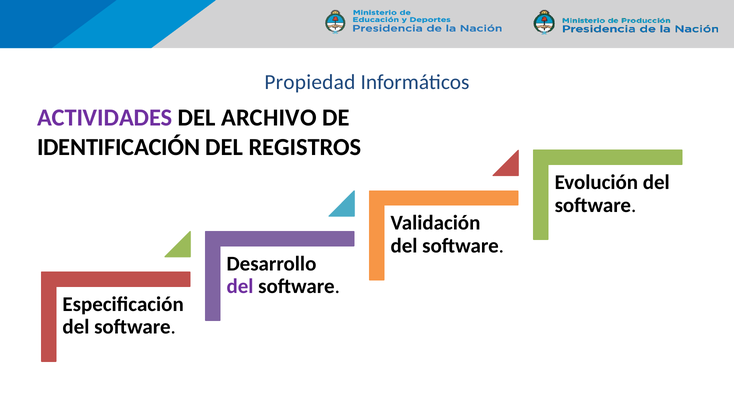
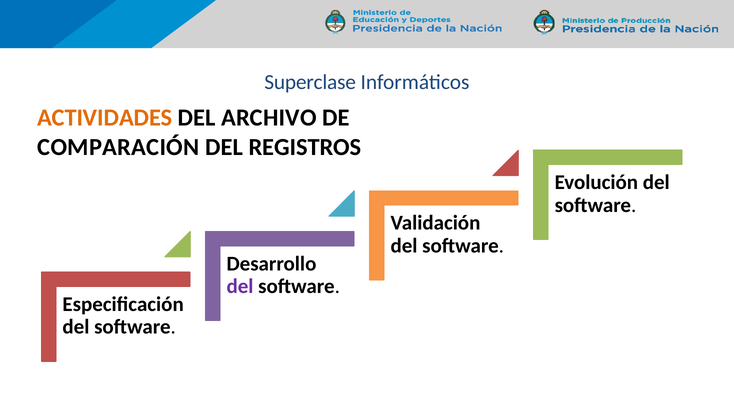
Propiedad: Propiedad -> Superclase
ACTIVIDADES colour: purple -> orange
IDENTIFICACIÓN: IDENTIFICACIÓN -> COMPARACIÓN
